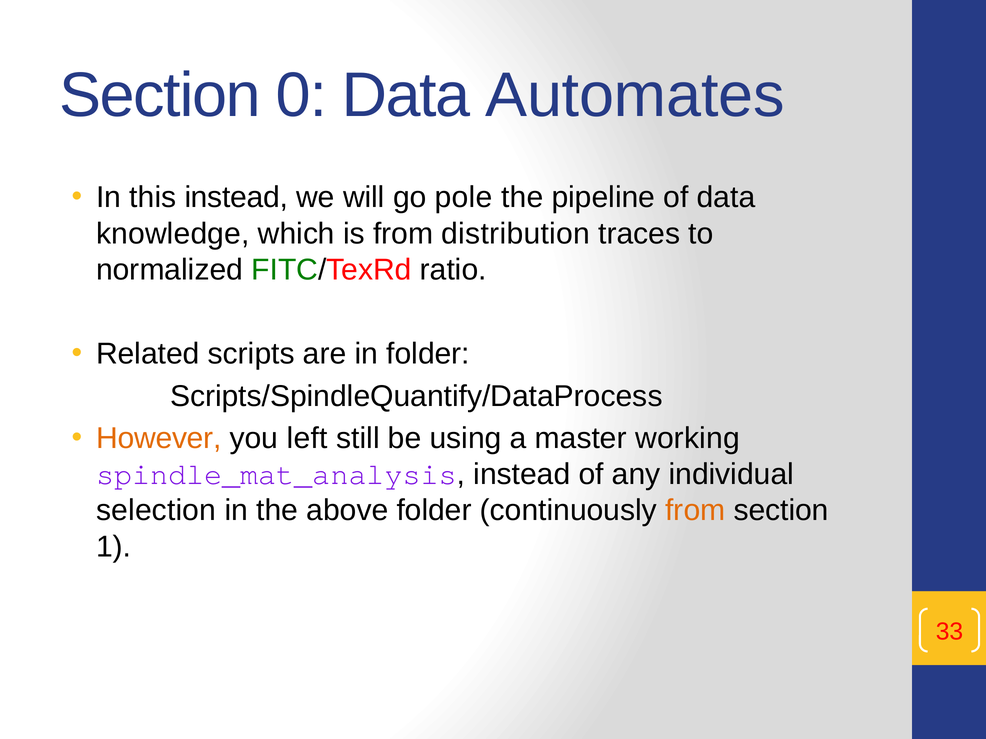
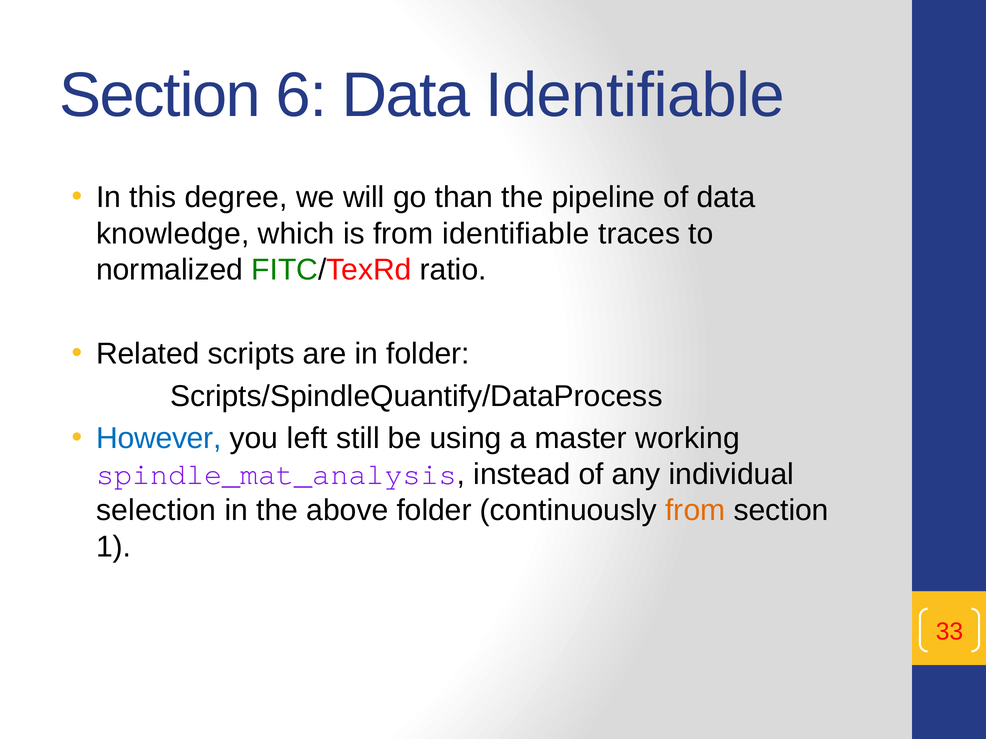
0: 0 -> 6
Data Automates: Automates -> Identifiable
this instead: instead -> degree
pole: pole -> than
from distribution: distribution -> identifiable
However colour: orange -> blue
